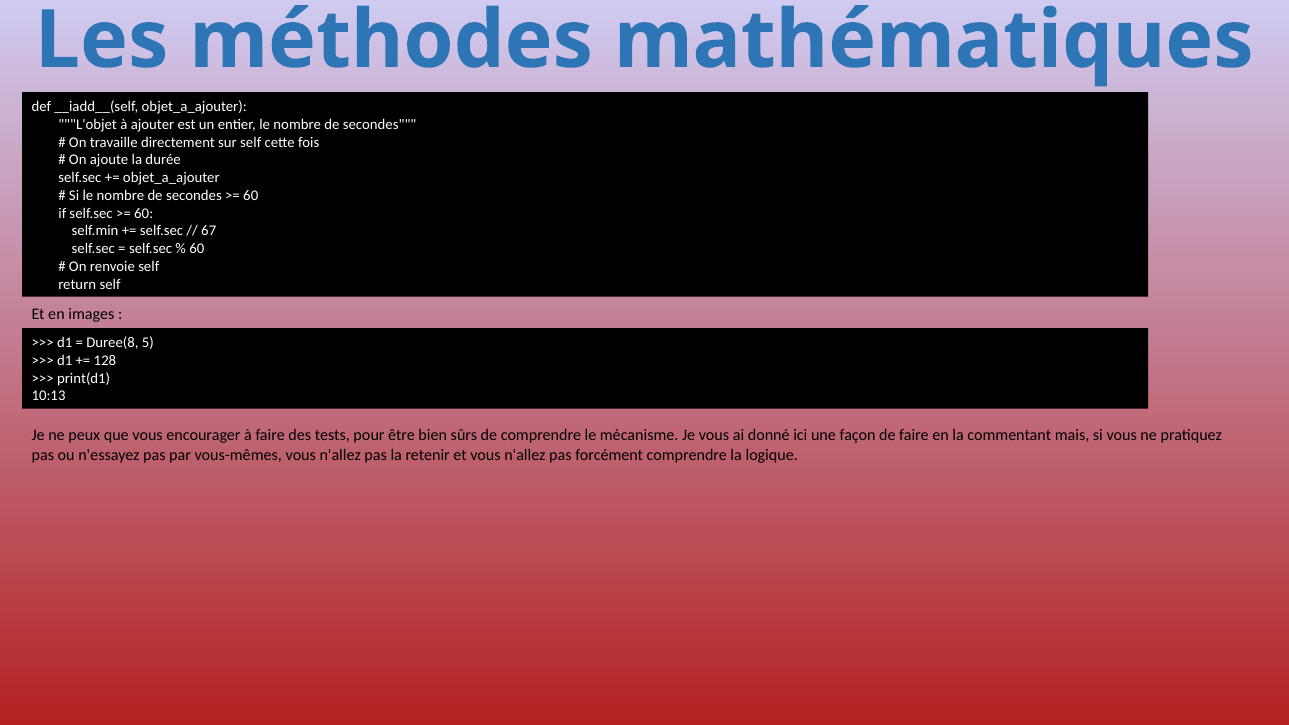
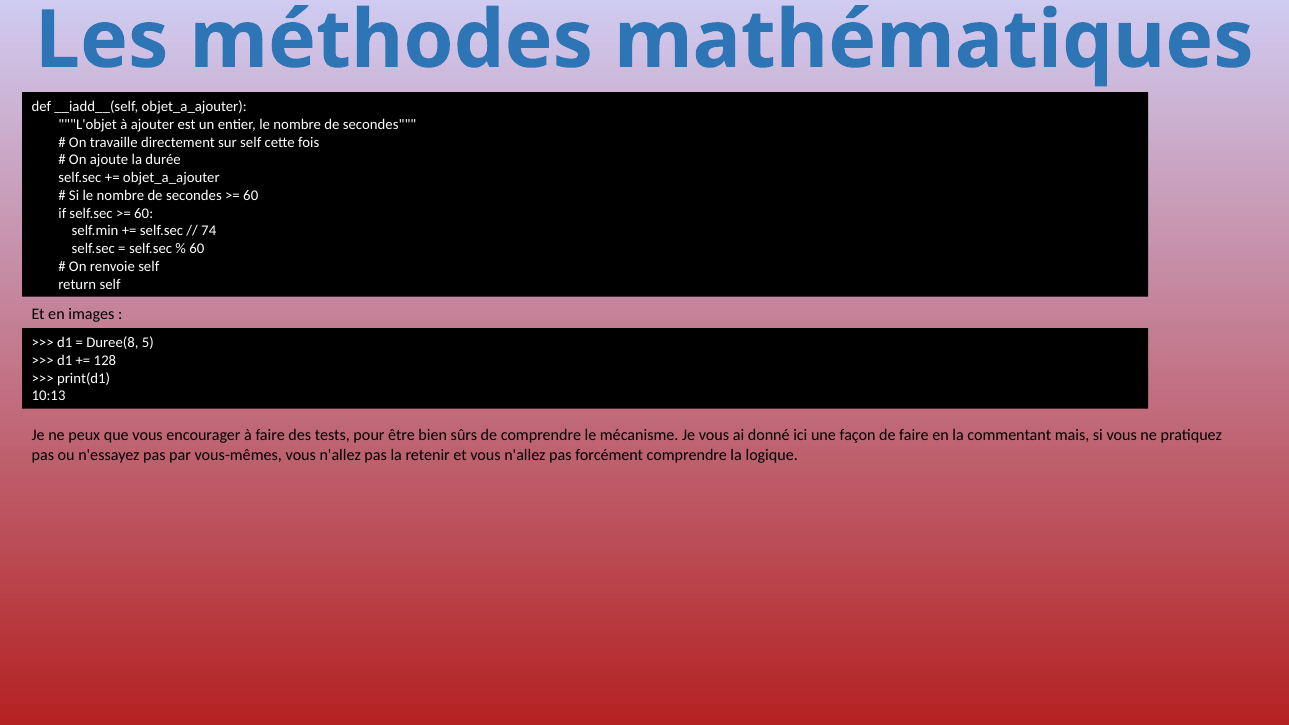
67: 67 -> 74
